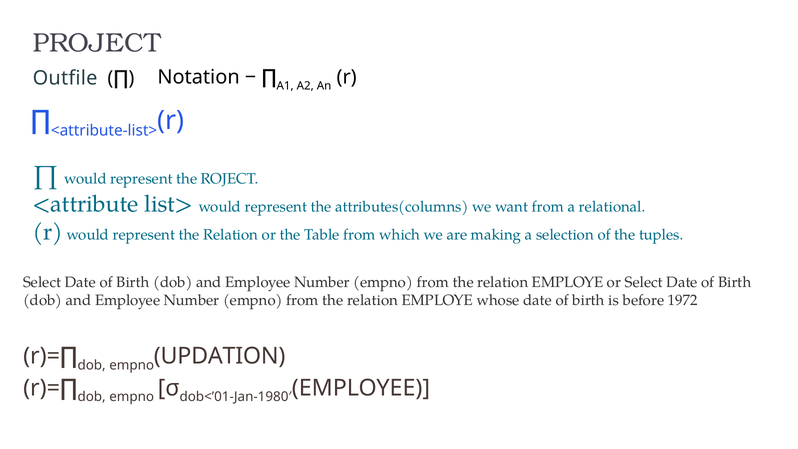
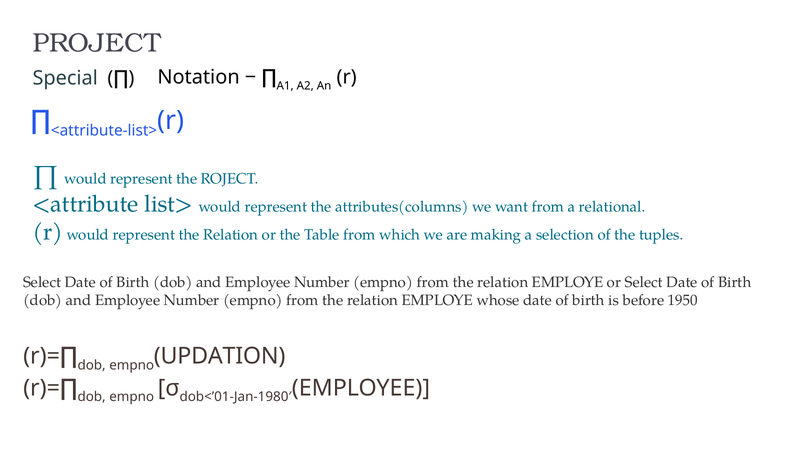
Outfile: Outfile -> Special
1972: 1972 -> 1950
